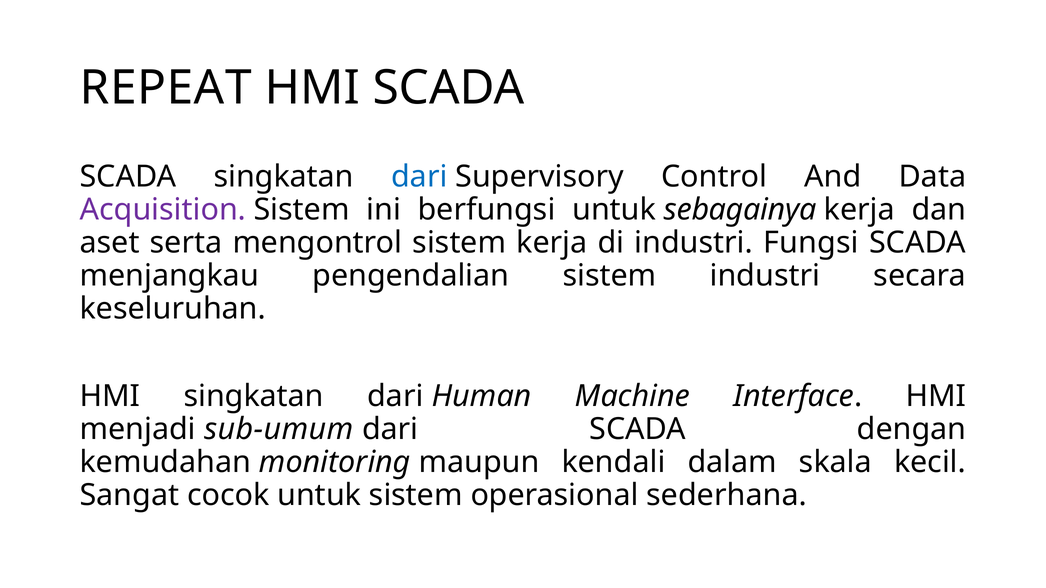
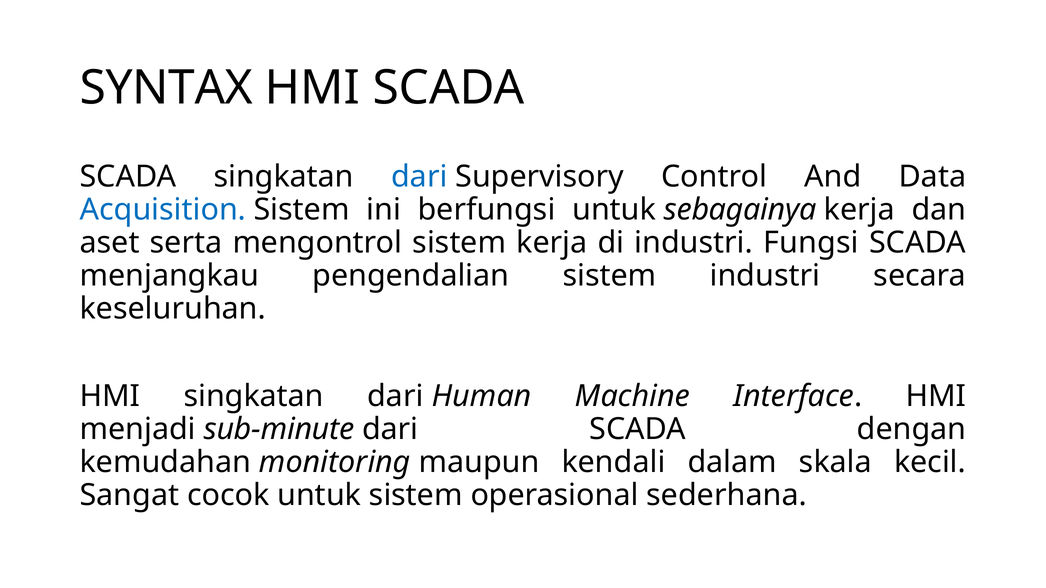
REPEAT: REPEAT -> SYNTAX
Acquisition colour: purple -> blue
sub-umum: sub-umum -> sub-minute
